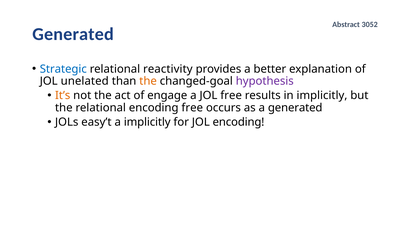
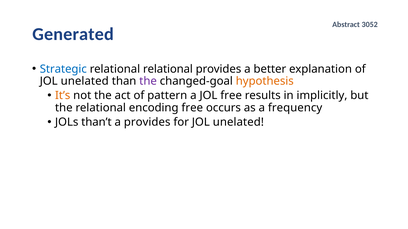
relational reactivity: reactivity -> relational
the at (148, 81) colour: orange -> purple
hypothesis colour: purple -> orange
engage: engage -> pattern
a generated: generated -> frequency
easy’t: easy’t -> than’t
a implicitly: implicitly -> provides
for JOL encoding: encoding -> unelated
